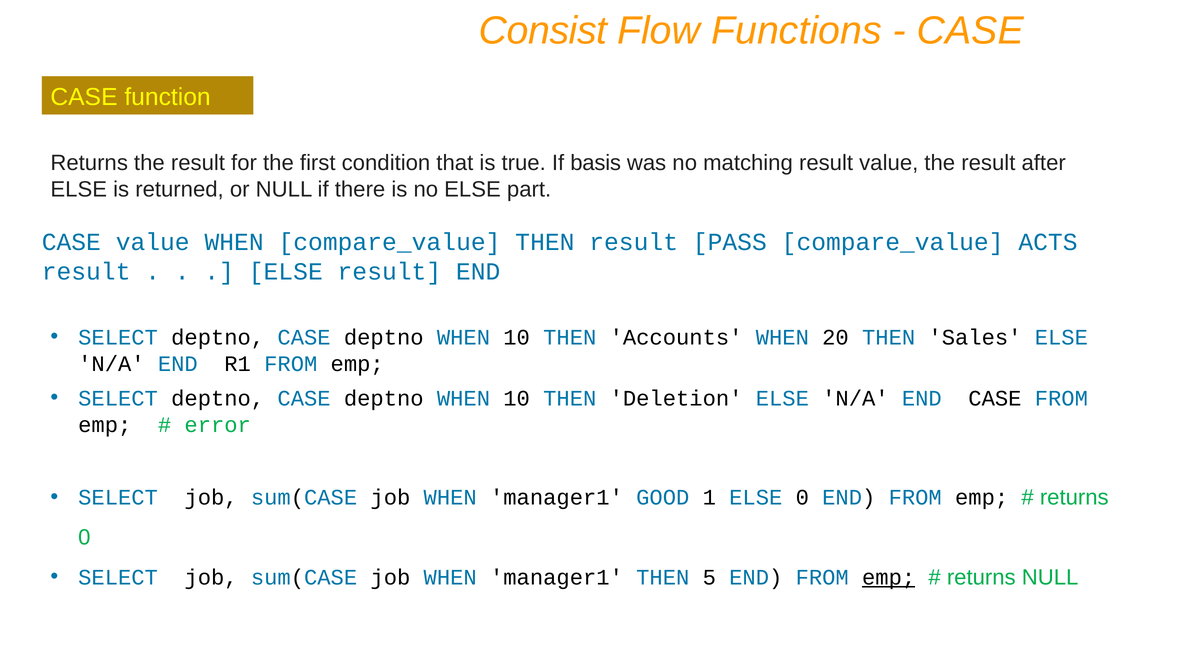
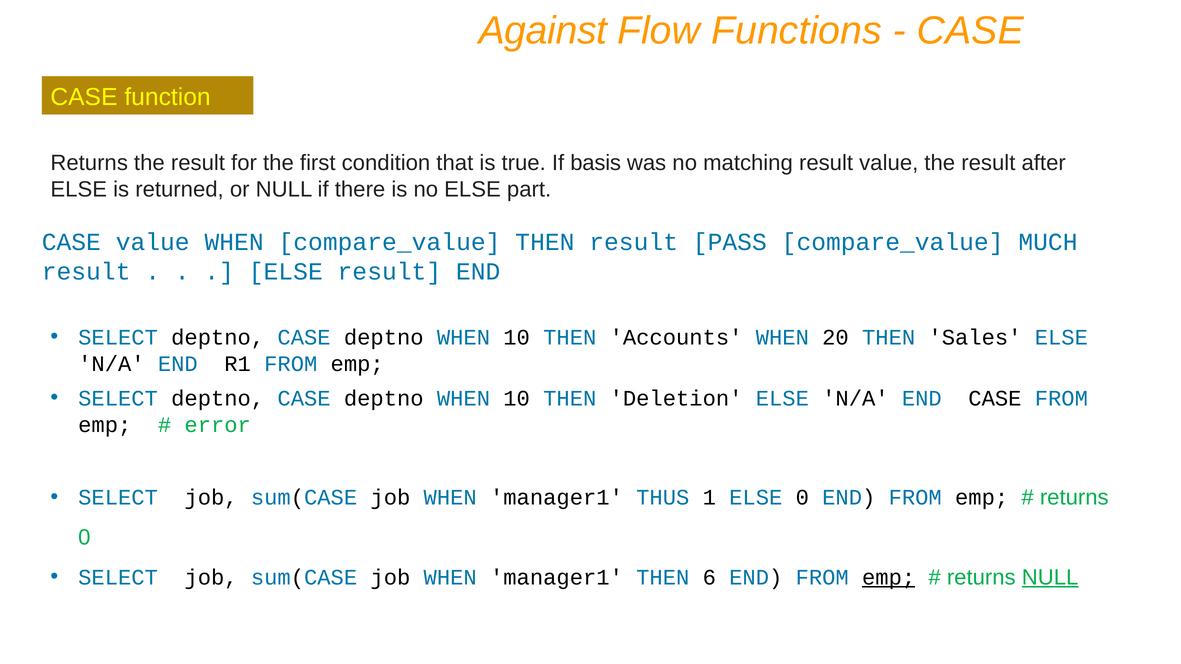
Consist: Consist -> Against
ACTS: ACTS -> MUCH
GOOD: GOOD -> THUS
5: 5 -> 6
NULL at (1050, 578) underline: none -> present
